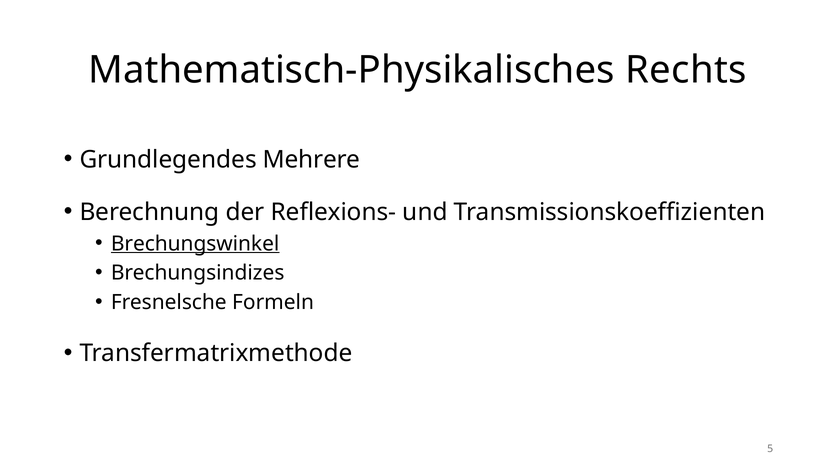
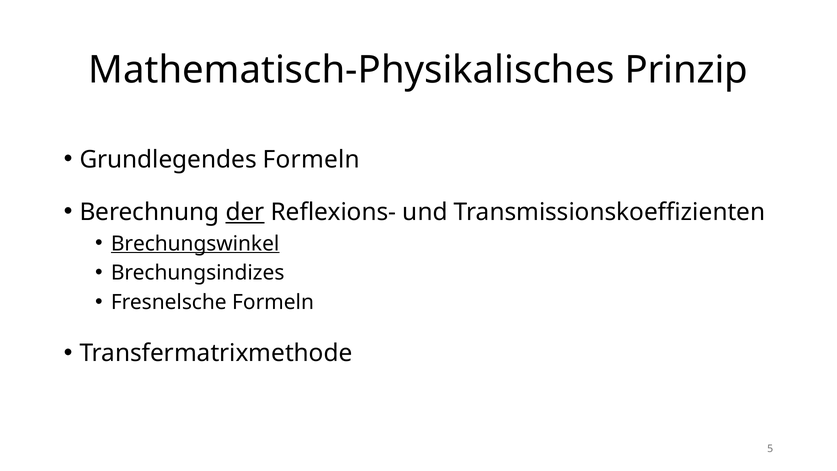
Rechts: Rechts -> Prinzip
Grundlegendes Mehrere: Mehrere -> Formeln
der underline: none -> present
